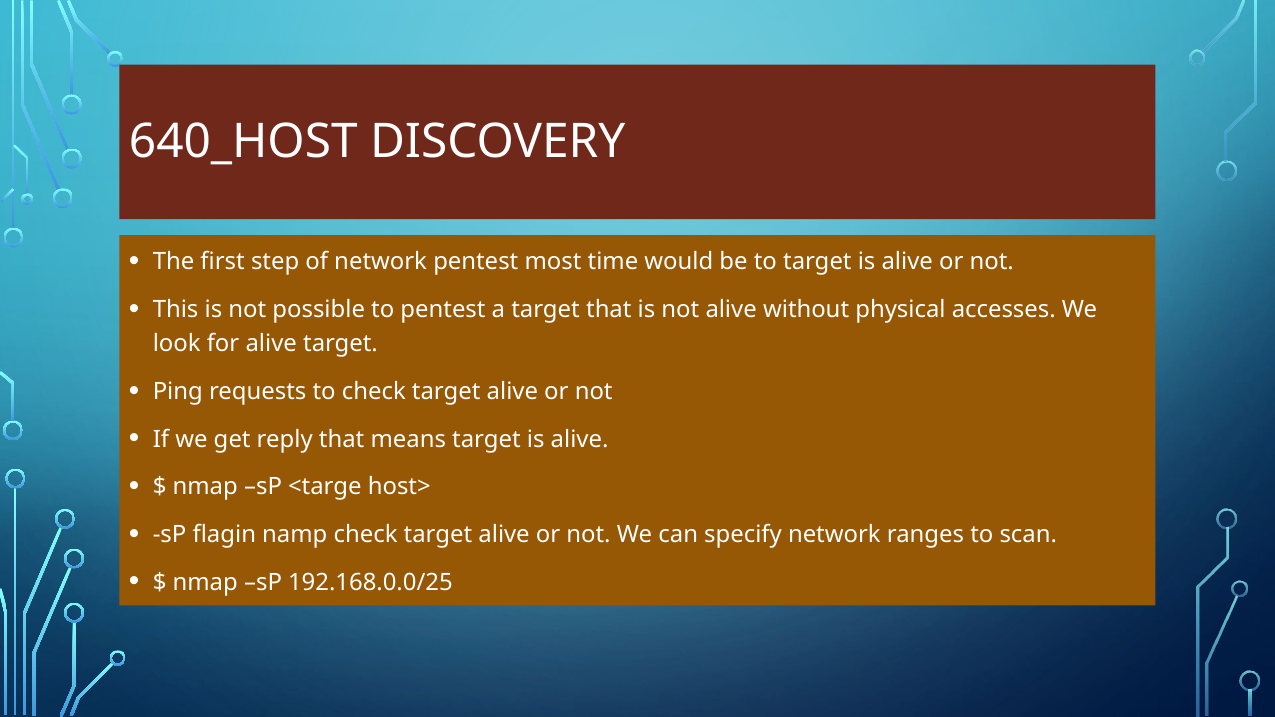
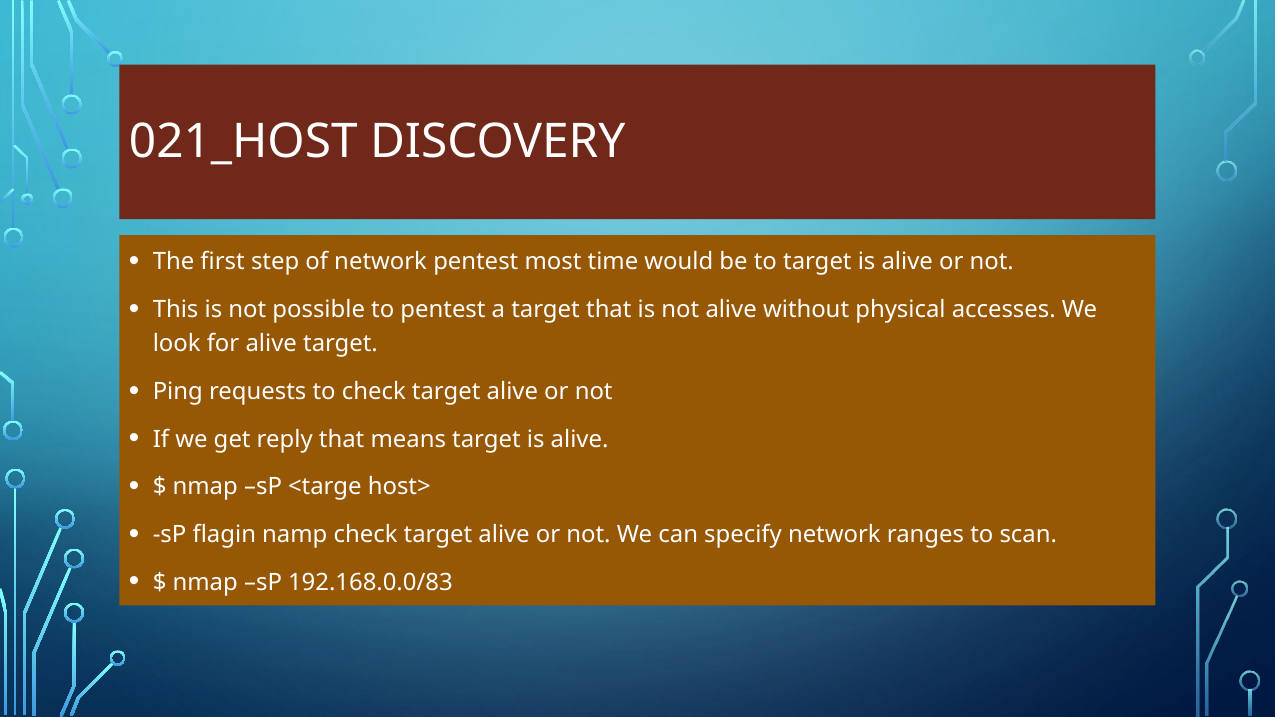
640_HOST: 640_HOST -> 021_HOST
192.168.0.0/25: 192.168.0.0/25 -> 192.168.0.0/83
